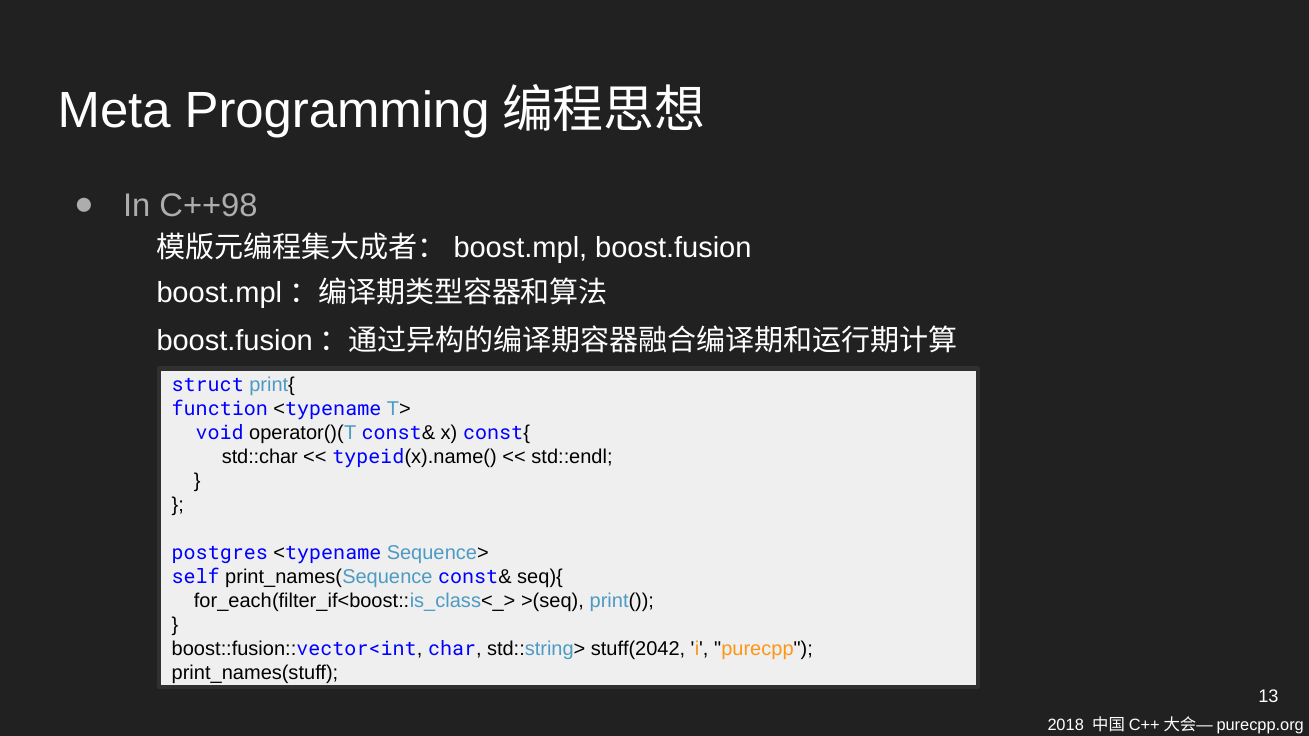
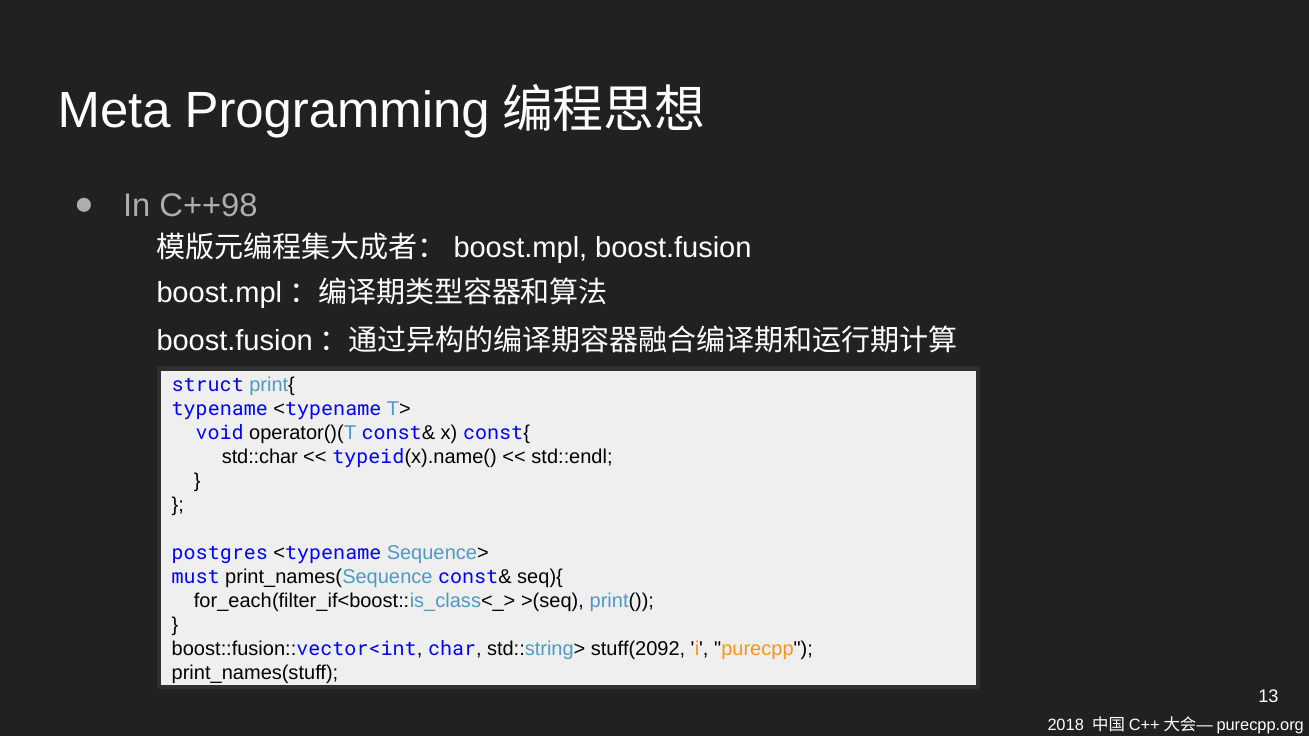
function: function -> typename
self: self -> must
stuff(2042: stuff(2042 -> stuff(2092
